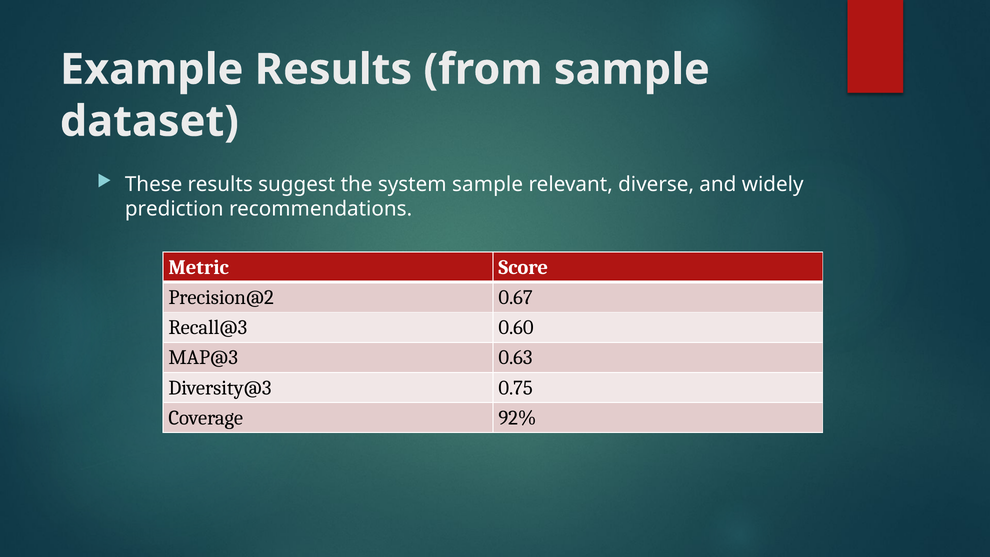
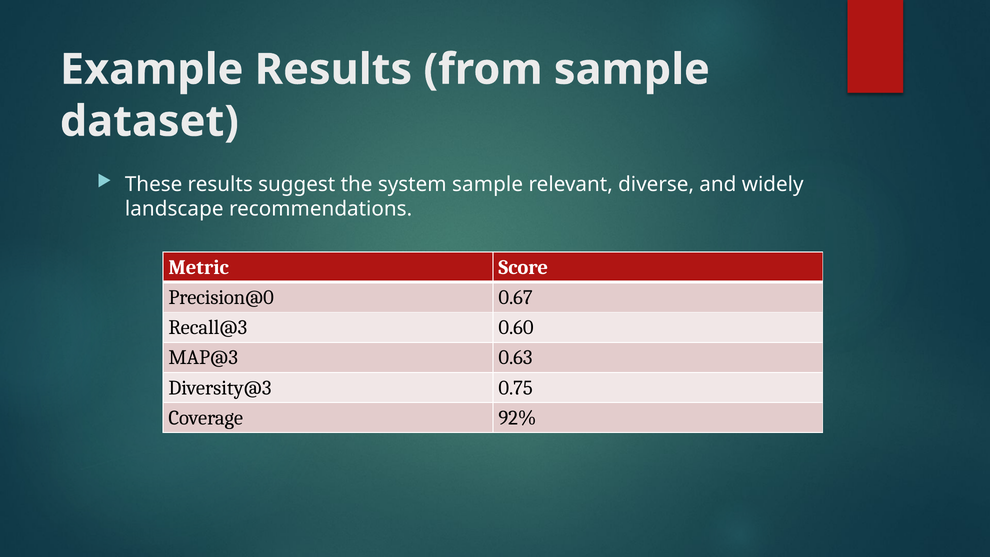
prediction: prediction -> landscape
Precision@2: Precision@2 -> Precision@0
